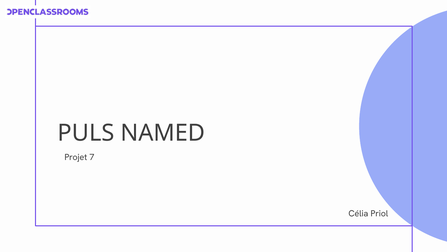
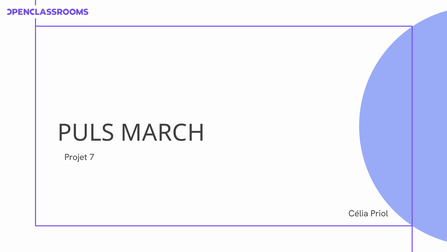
NAMED: NAMED -> MARCH
